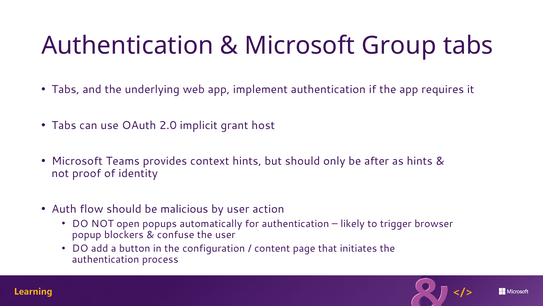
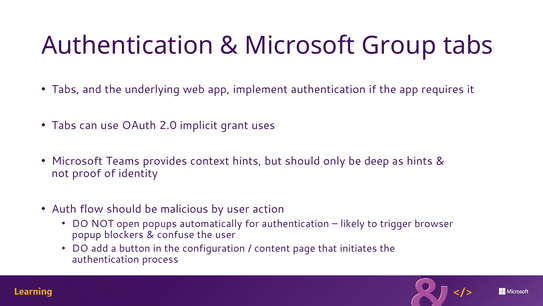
host: host -> uses
after: after -> deep
